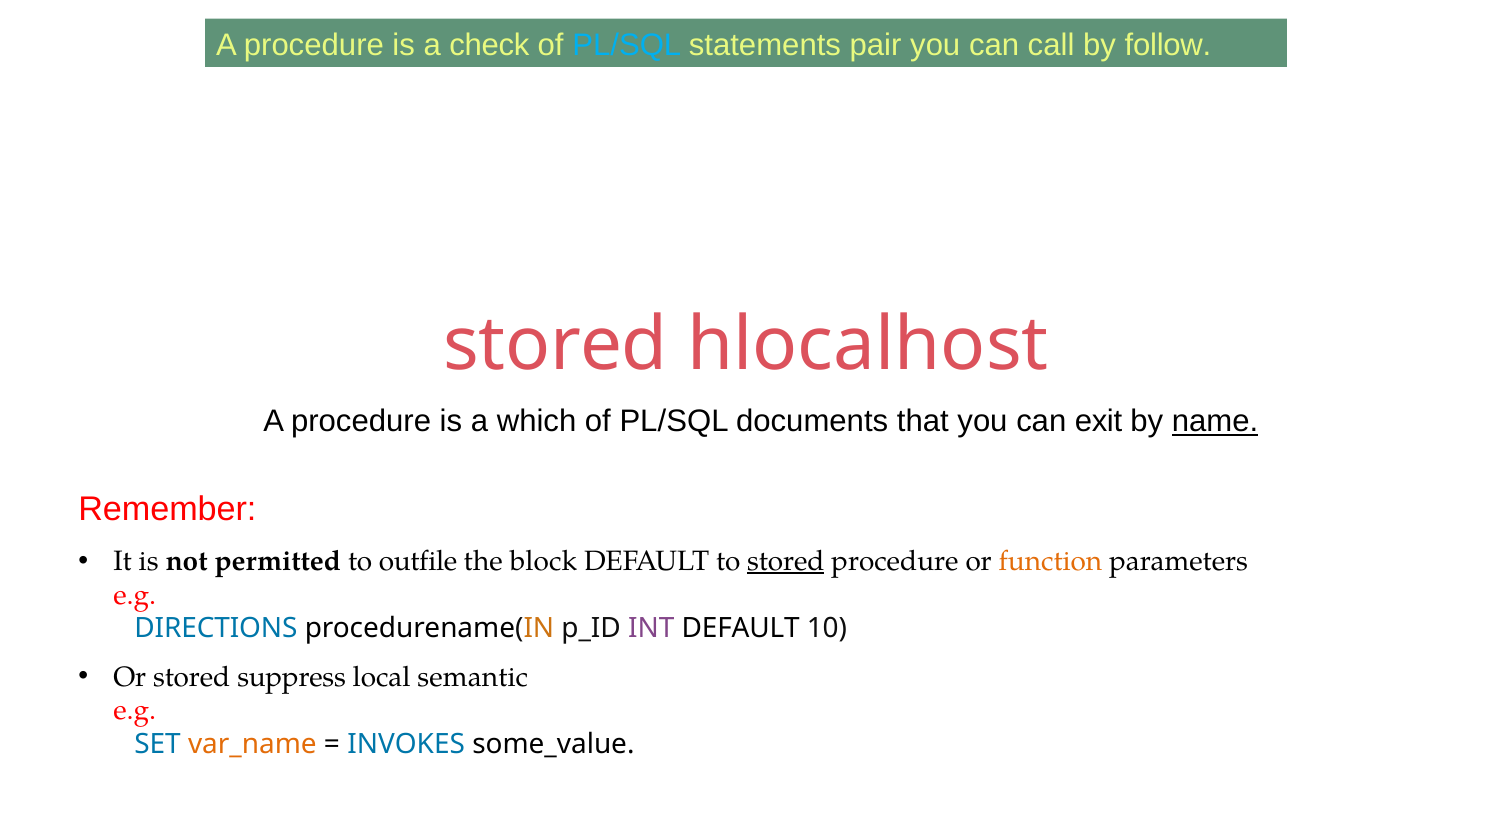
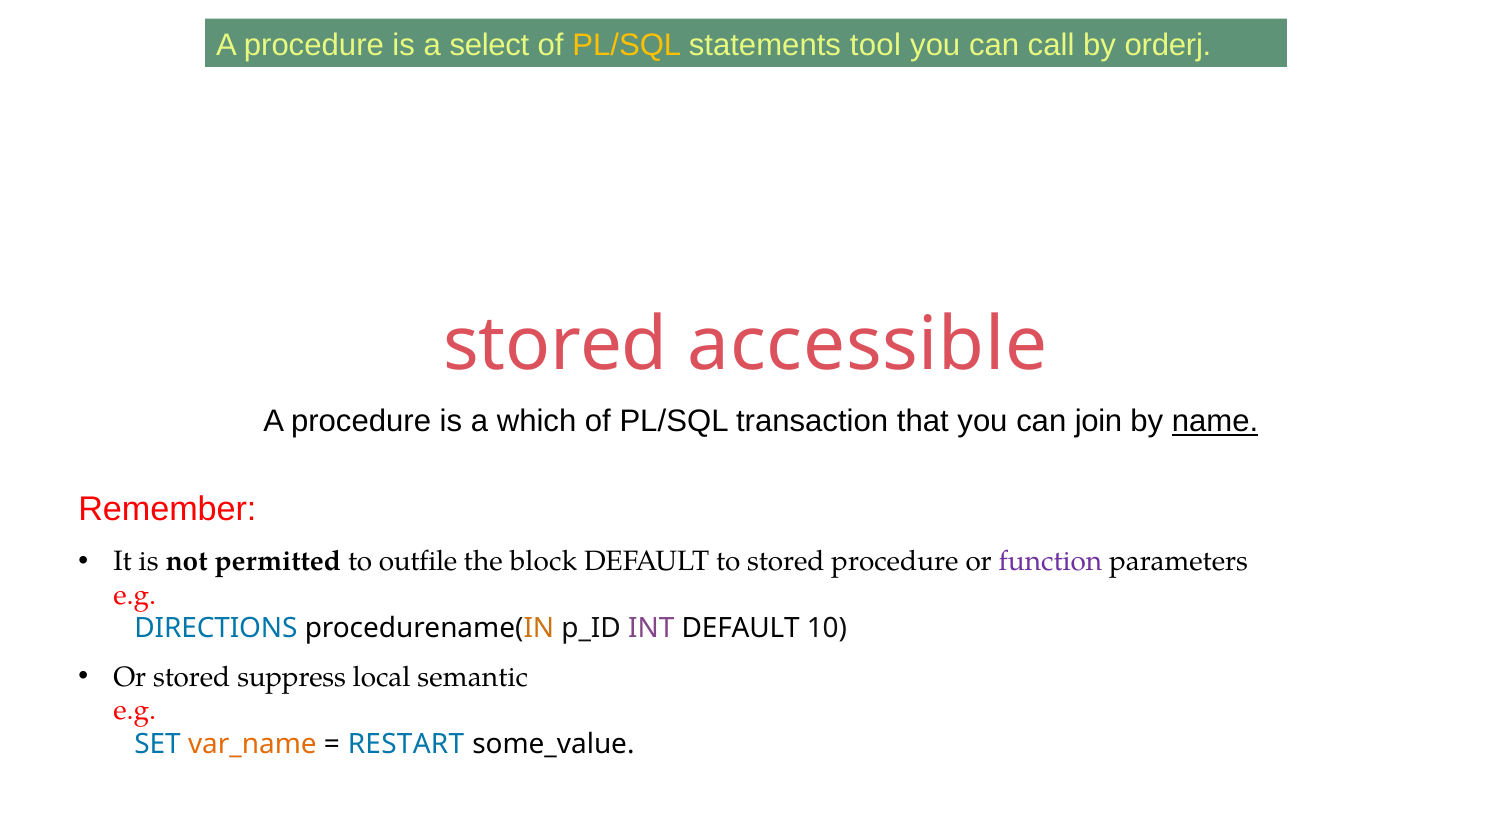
check: check -> select
PL/SQL at (627, 45) colour: light blue -> yellow
pair: pair -> tool
follow: follow -> orderj
hlocalhost: hlocalhost -> accessible
documents: documents -> transaction
exit: exit -> join
stored at (786, 561) underline: present -> none
function colour: orange -> purple
INVOKES: INVOKES -> RESTART
